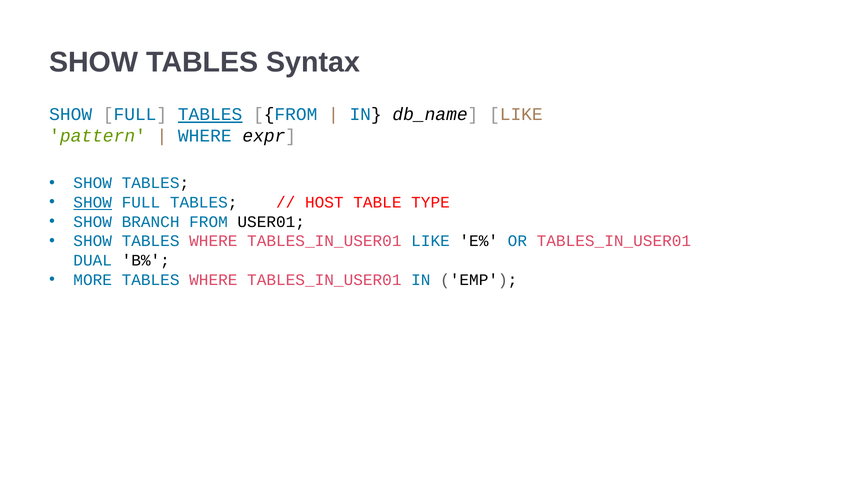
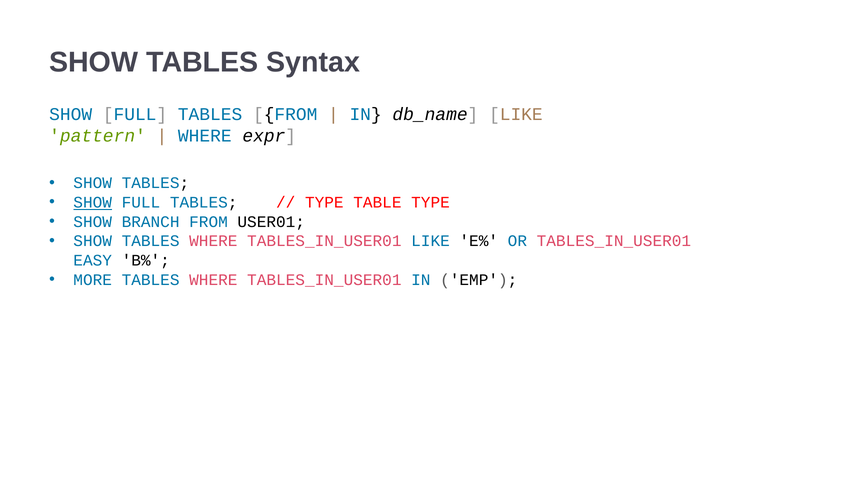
TABLES at (210, 114) underline: present -> none
HOST at (324, 202): HOST -> TYPE
DUAL: DUAL -> EASY
